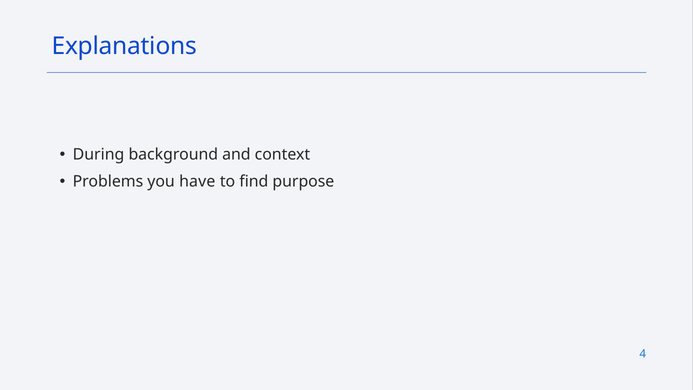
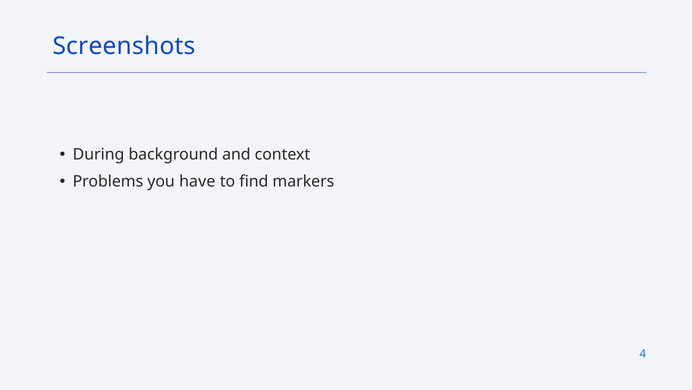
Explanations: Explanations -> Screenshots
purpose: purpose -> markers
